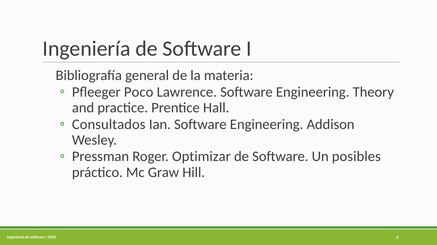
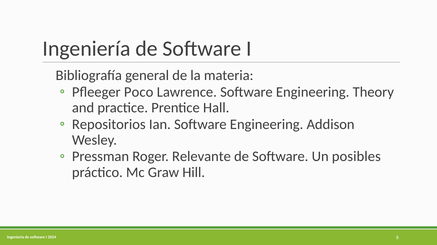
Consultados: Consultados -> Repositorios
Optimizar: Optimizar -> Relevante
